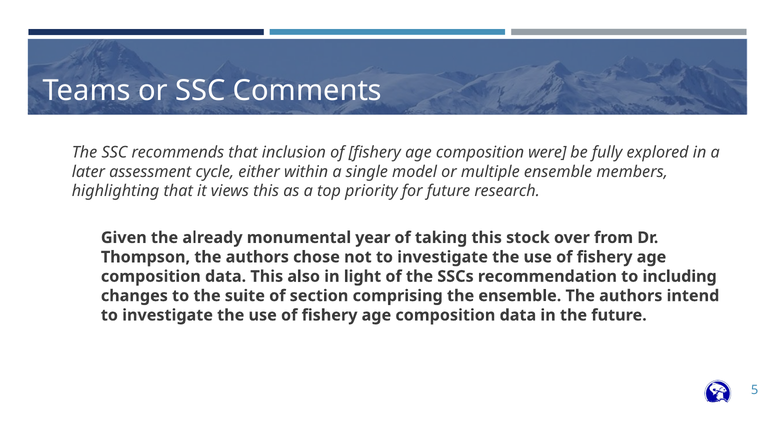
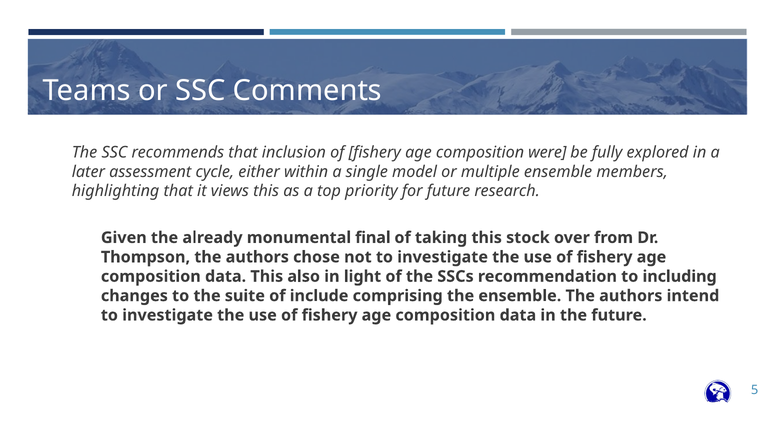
year: year -> final
section: section -> include
